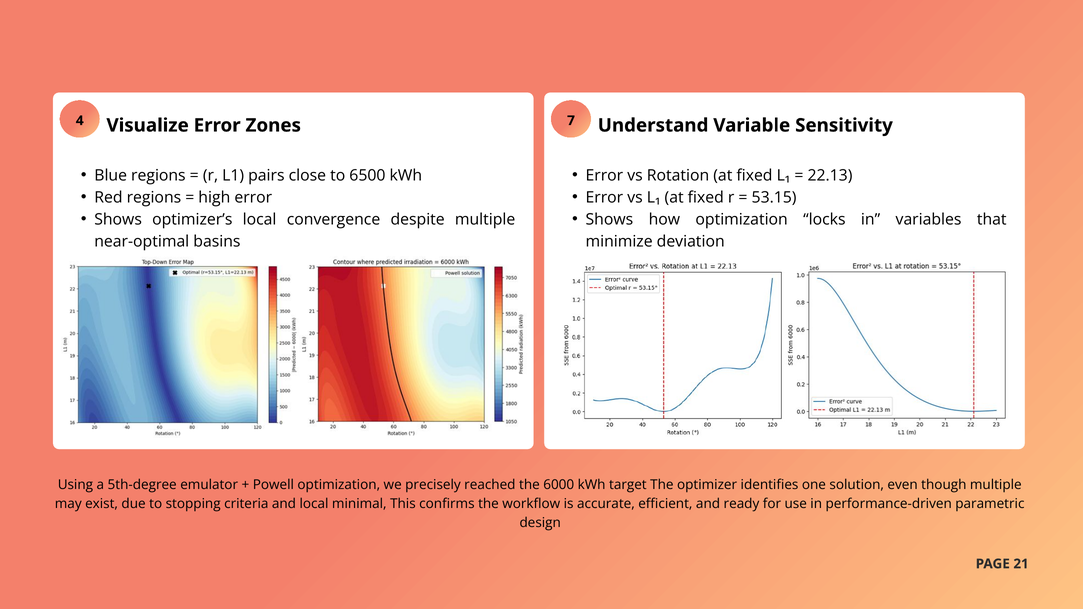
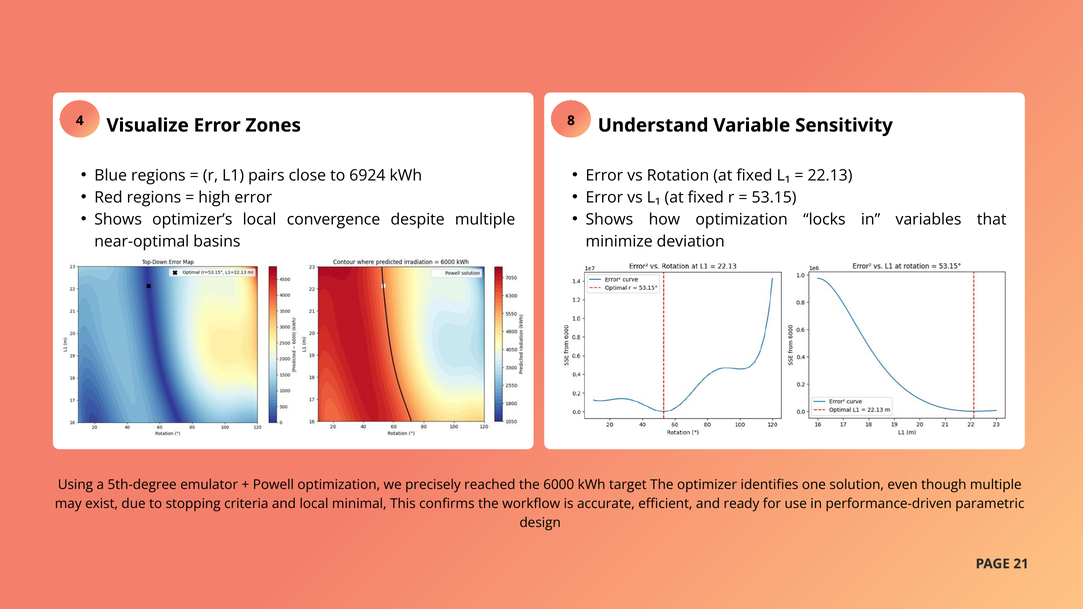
7: 7 -> 8
6500: 6500 -> 6924
